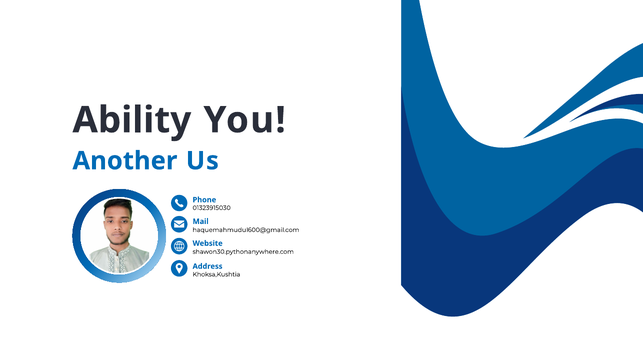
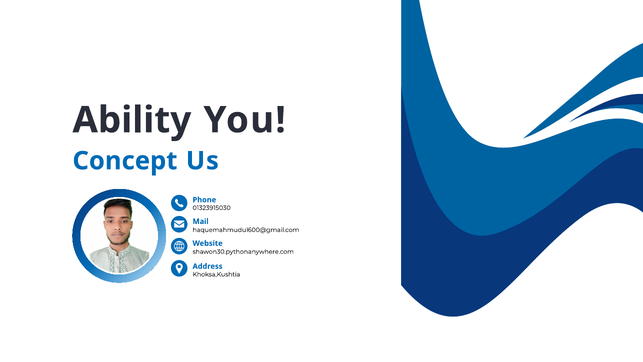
Another: Another -> Concept
